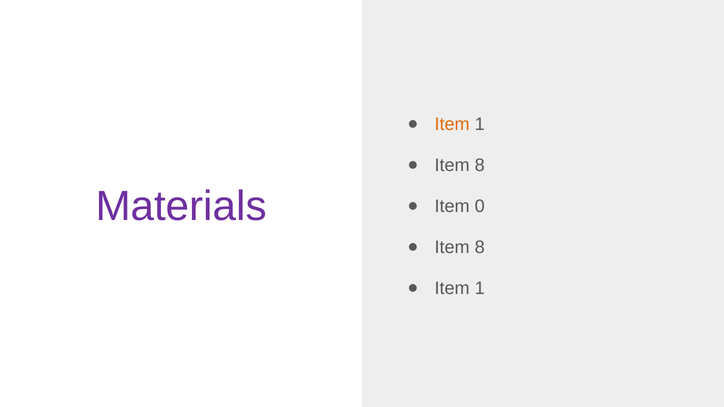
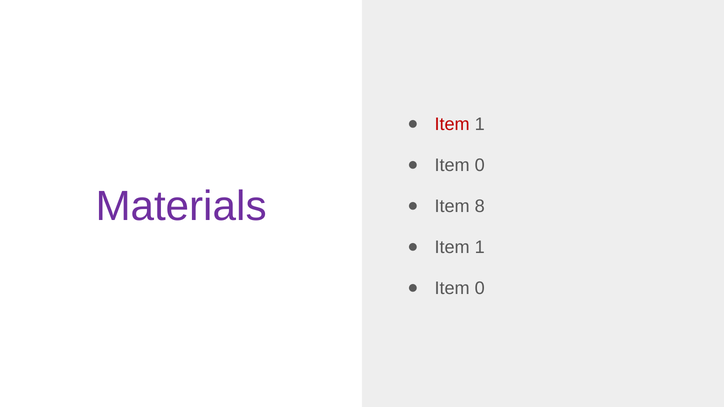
Item at (452, 124) colour: orange -> red
8 at (480, 165): 8 -> 0
0: 0 -> 8
8 at (480, 248): 8 -> 1
1 at (480, 289): 1 -> 0
